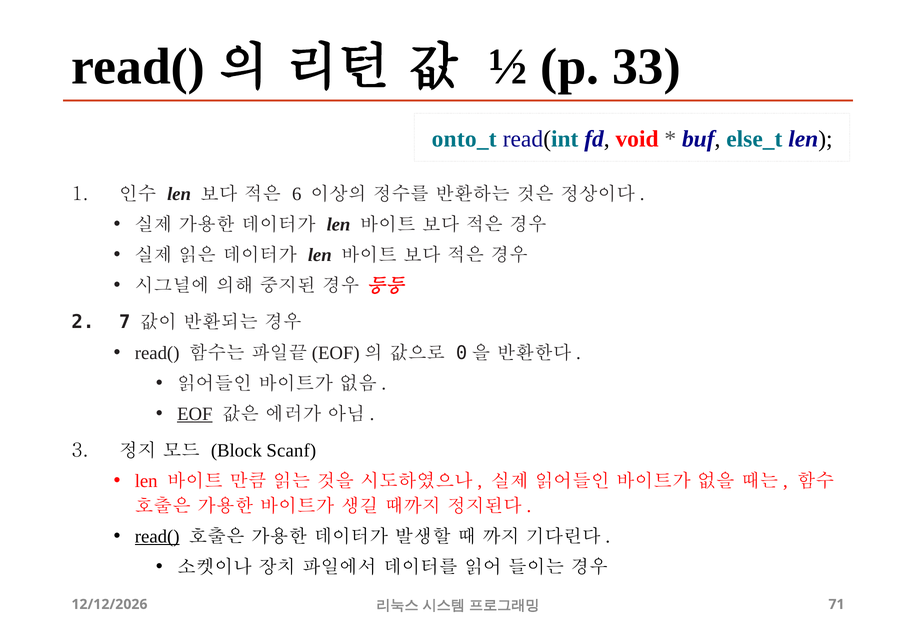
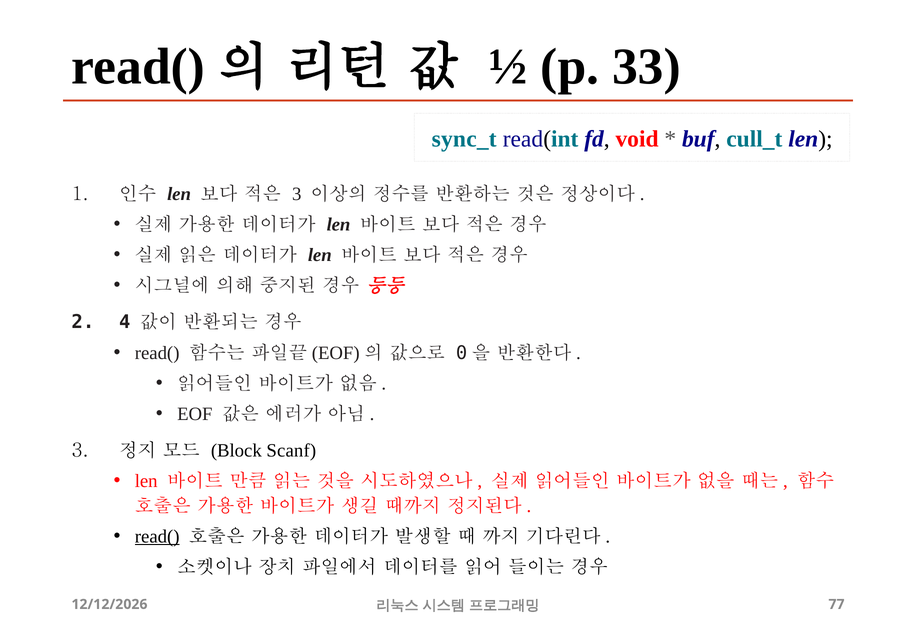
onto_t: onto_t -> sync_t
else_t: else_t -> cull_t
6 at (297, 194): 6 -> 3
7: 7 -> 4
EOF underline: present -> none
71: 71 -> 77
